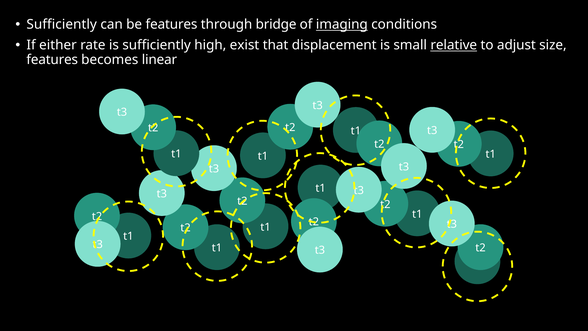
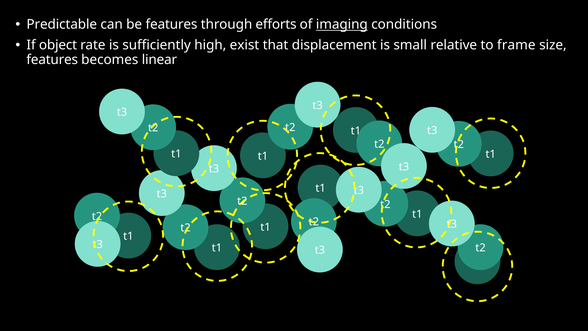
Sufficiently at (62, 24): Sufficiently -> Predictable
bridge: bridge -> efforts
either: either -> object
relative underline: present -> none
adjust: adjust -> frame
